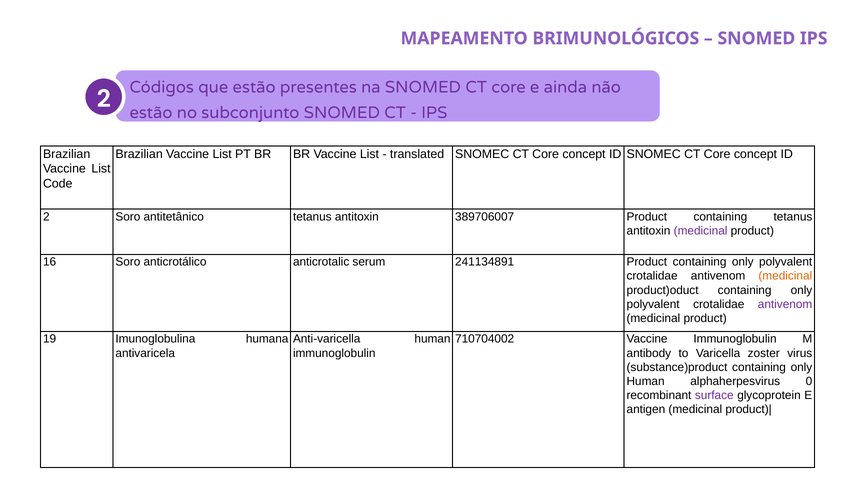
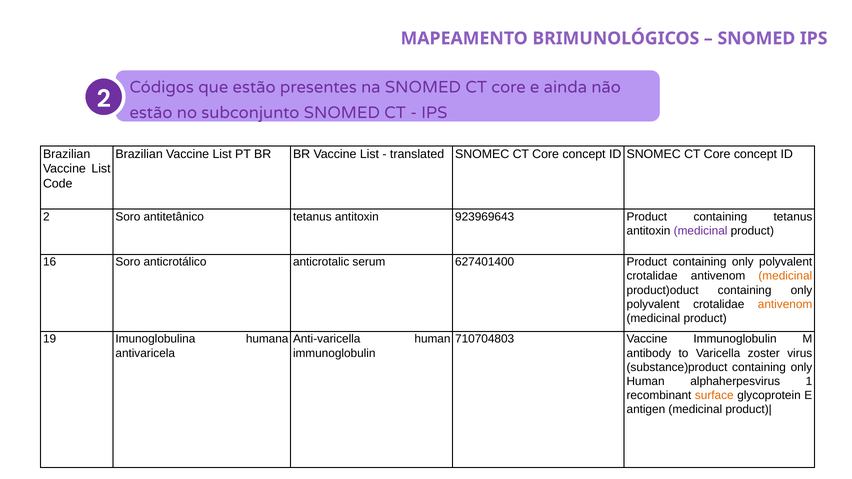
389706007: 389706007 -> 923969643
241134891: 241134891 -> 627401400
antivenom at (785, 304) colour: purple -> orange
710704002: 710704002 -> 710704803
0: 0 -> 1
surface colour: purple -> orange
